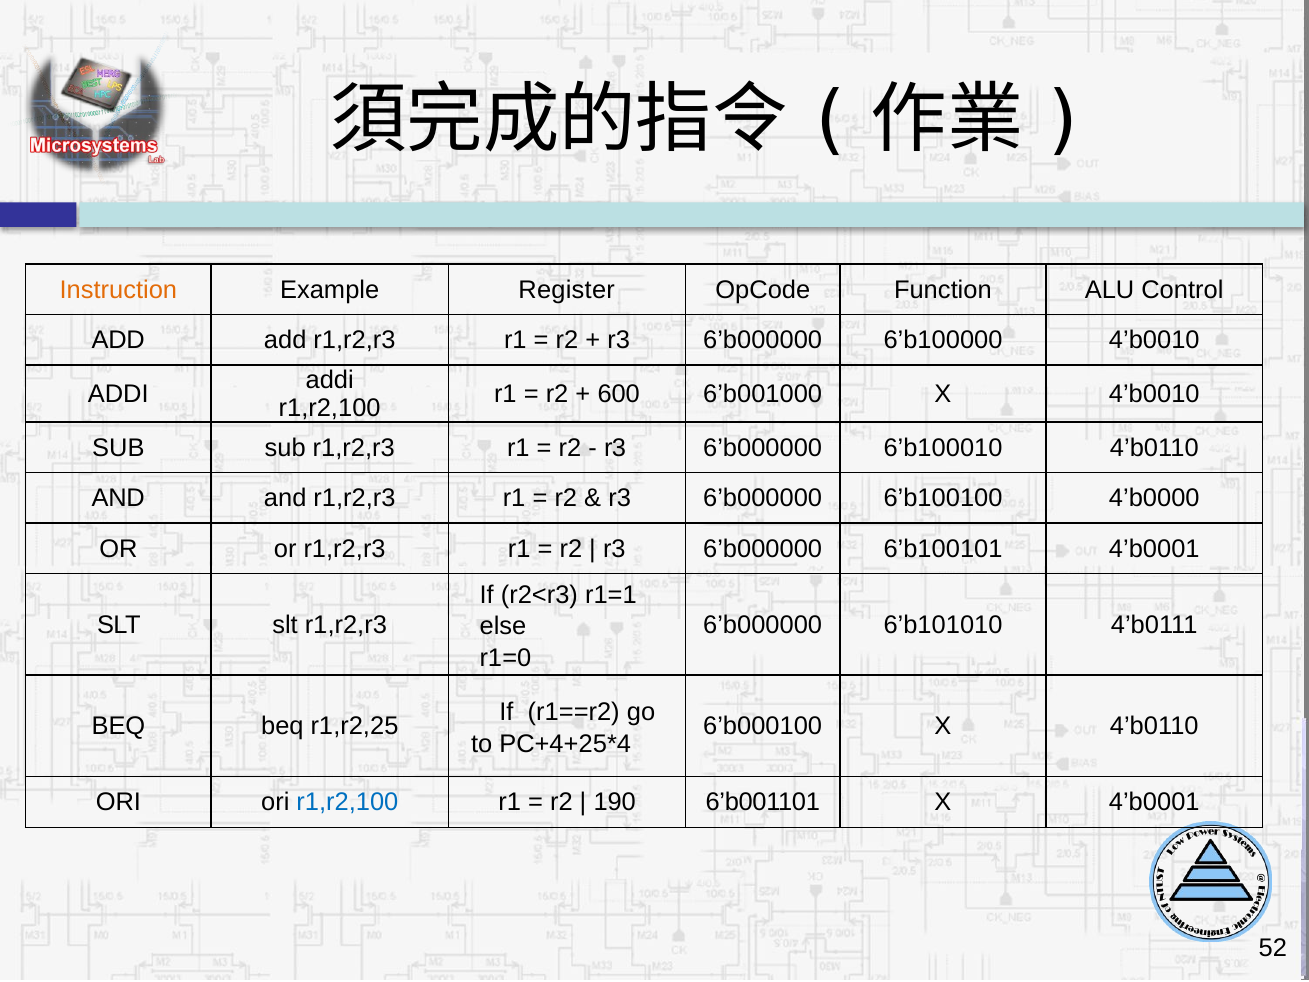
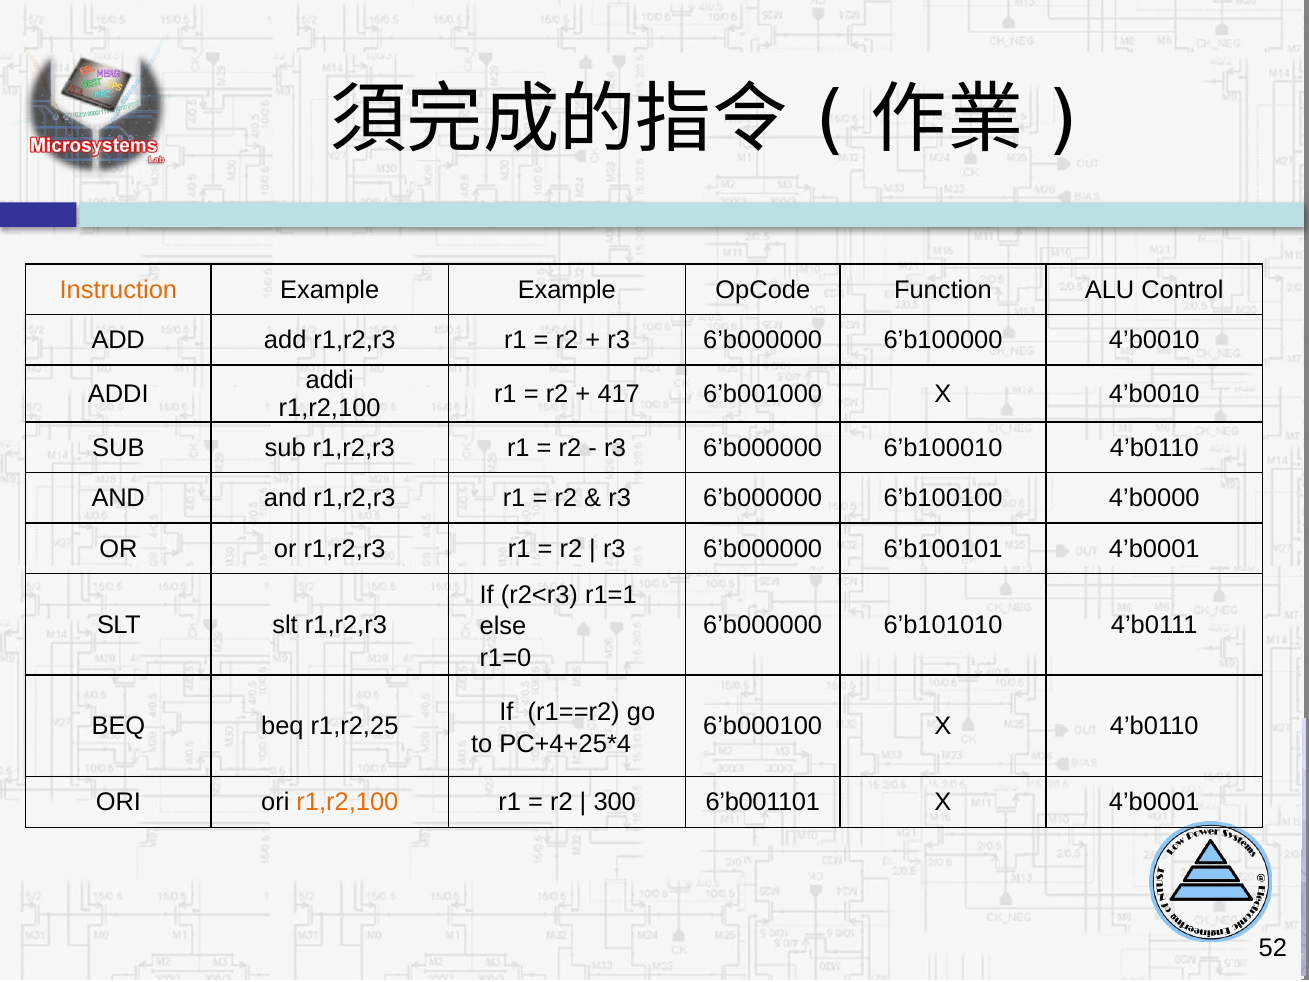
Example Register: Register -> Example
600: 600 -> 417
r1,r2,100 at (347, 802) colour: blue -> orange
190: 190 -> 300
